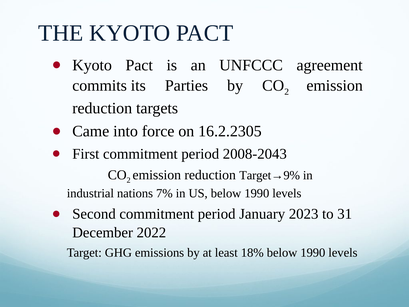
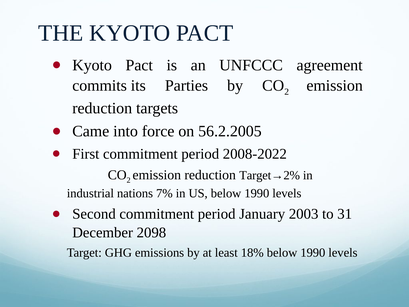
16.2.2305: 16.2.2305 -> 56.2.2005
2008-2043: 2008-2043 -> 2008-2022
Target→9%: Target→9% -> Target→2%
2023: 2023 -> 2003
2022: 2022 -> 2098
